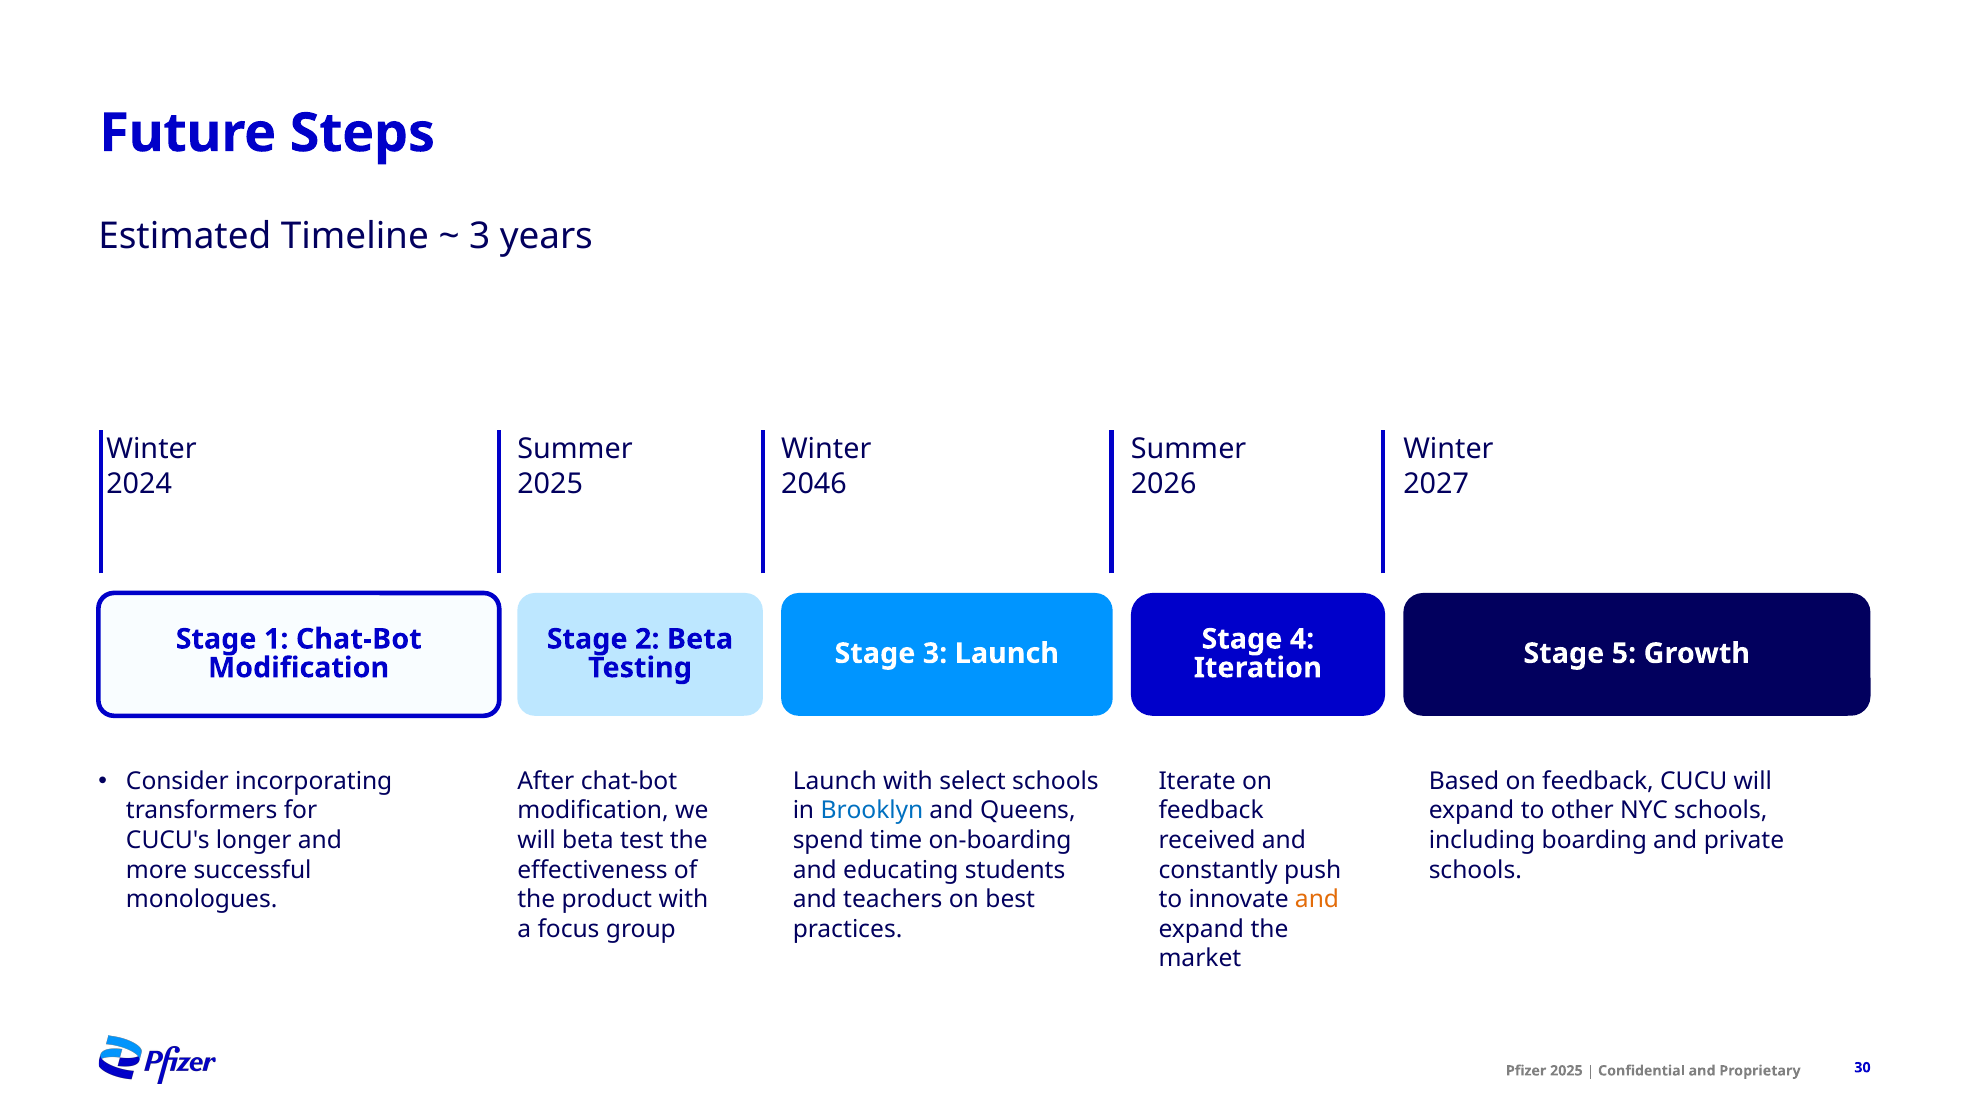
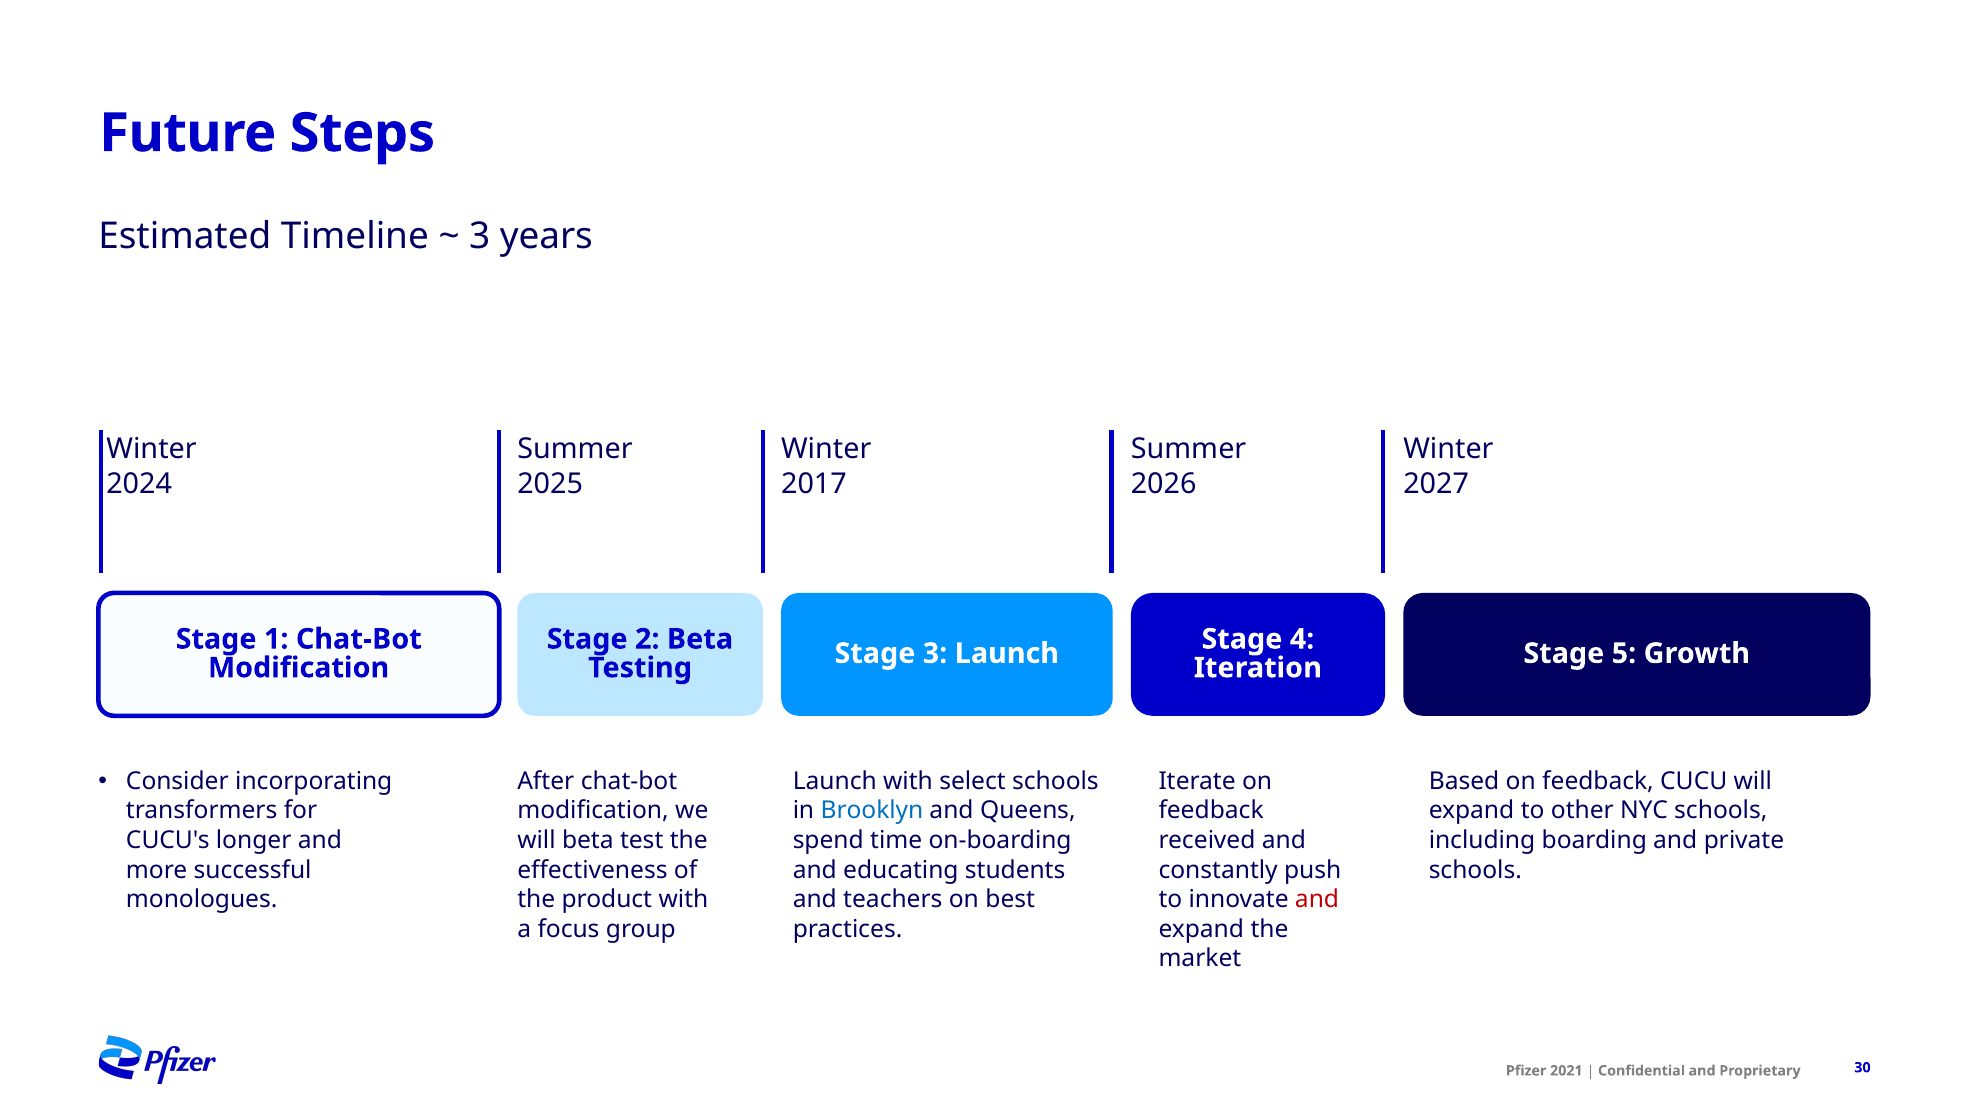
2046: 2046 -> 2017
and at (1317, 899) colour: orange -> red
2025 at (1566, 1070): 2025 -> 2021
